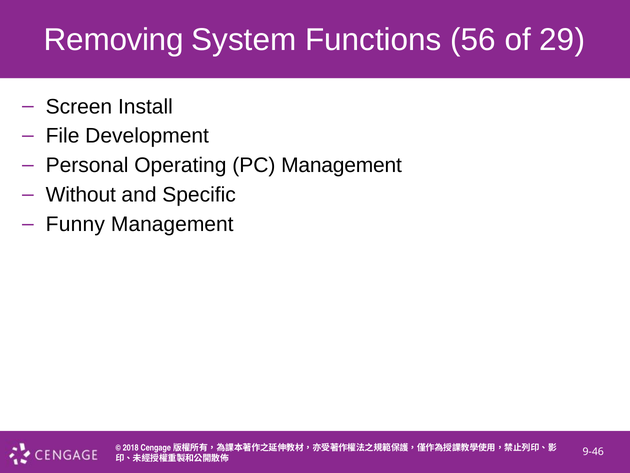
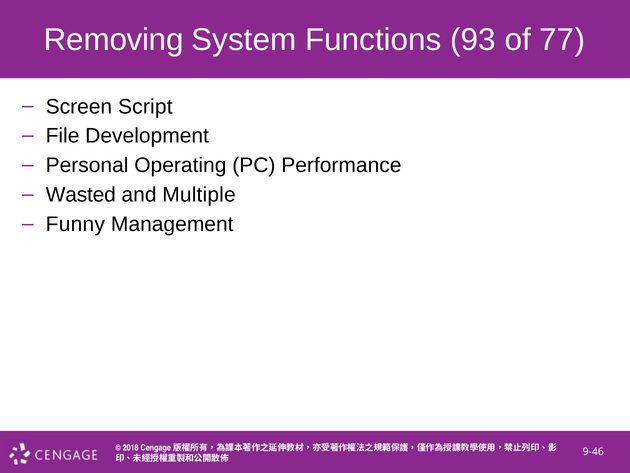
56: 56 -> 93
29: 29 -> 77
Install: Install -> Script
PC Management: Management -> Performance
Without: Without -> Wasted
Specific: Specific -> Multiple
